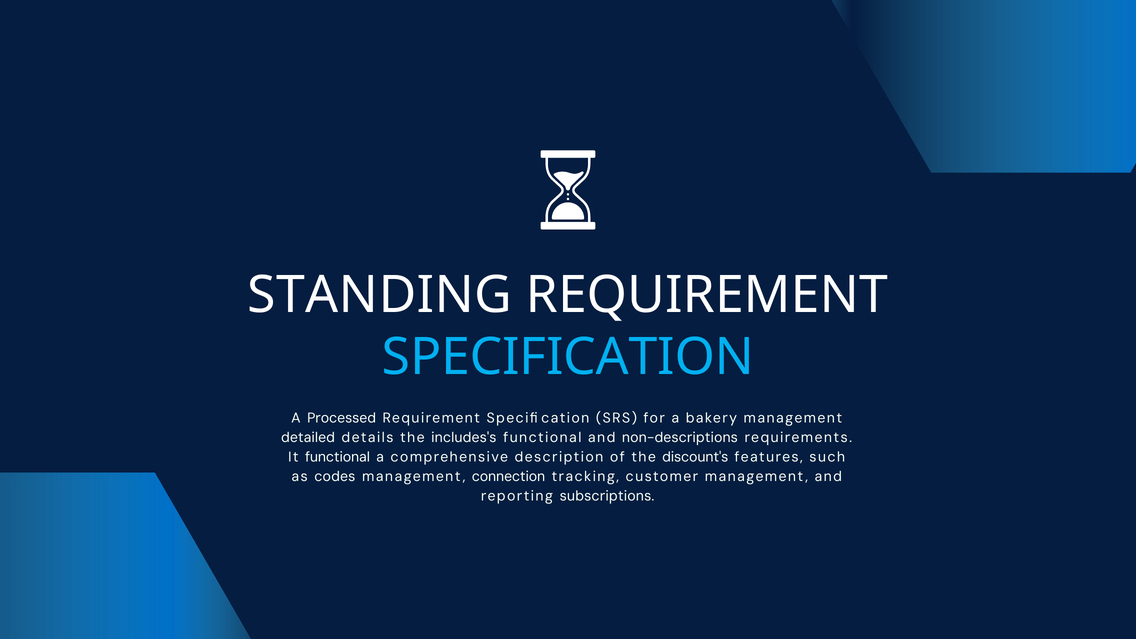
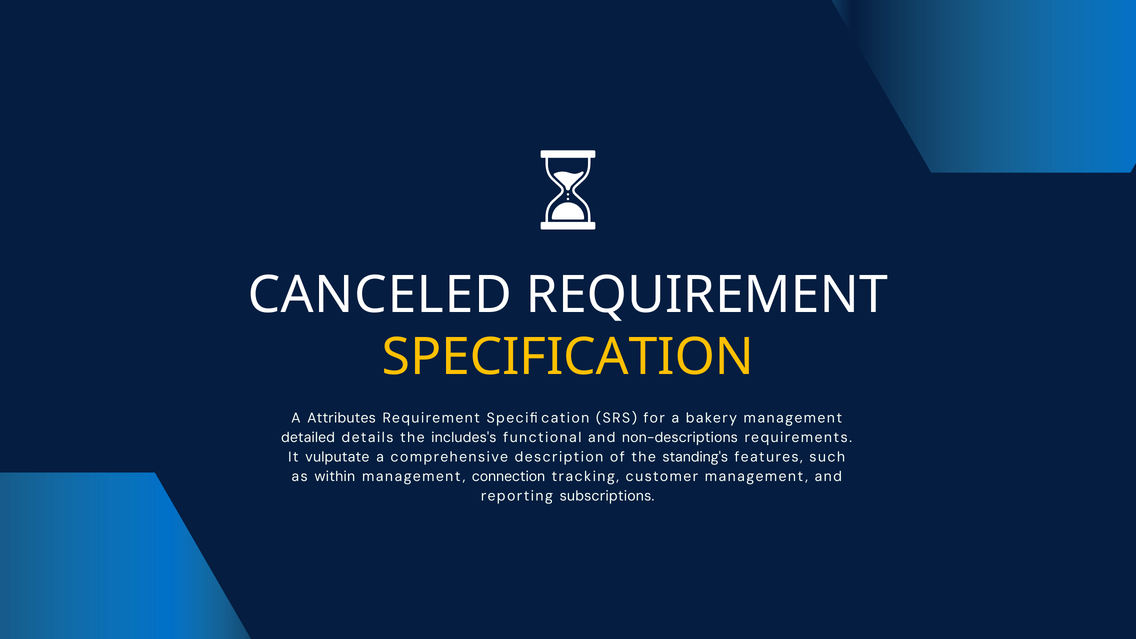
STANDING: STANDING -> CANCELED
SPECIFICATION at (568, 357) colour: light blue -> yellow
Processed: Processed -> Attributes
It functional: functional -> vulputate
discount's: discount's -> standing's
codes: codes -> within
